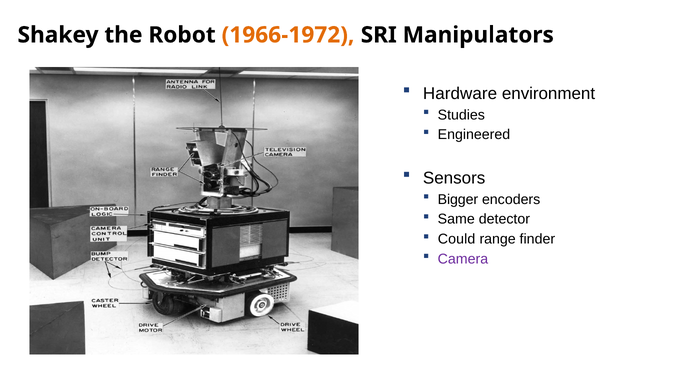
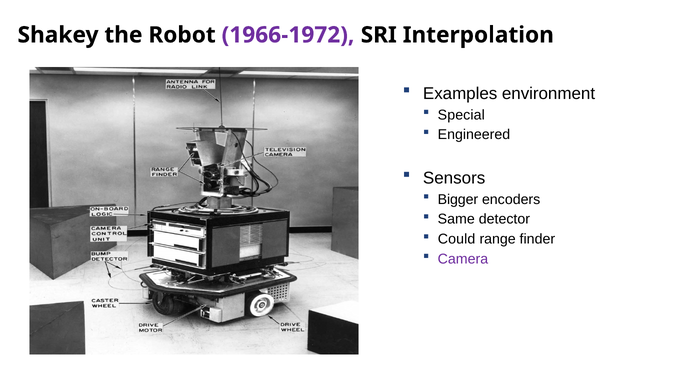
1966-1972 colour: orange -> purple
Manipulators: Manipulators -> Interpolation
Hardware: Hardware -> Examples
Studies: Studies -> Special
